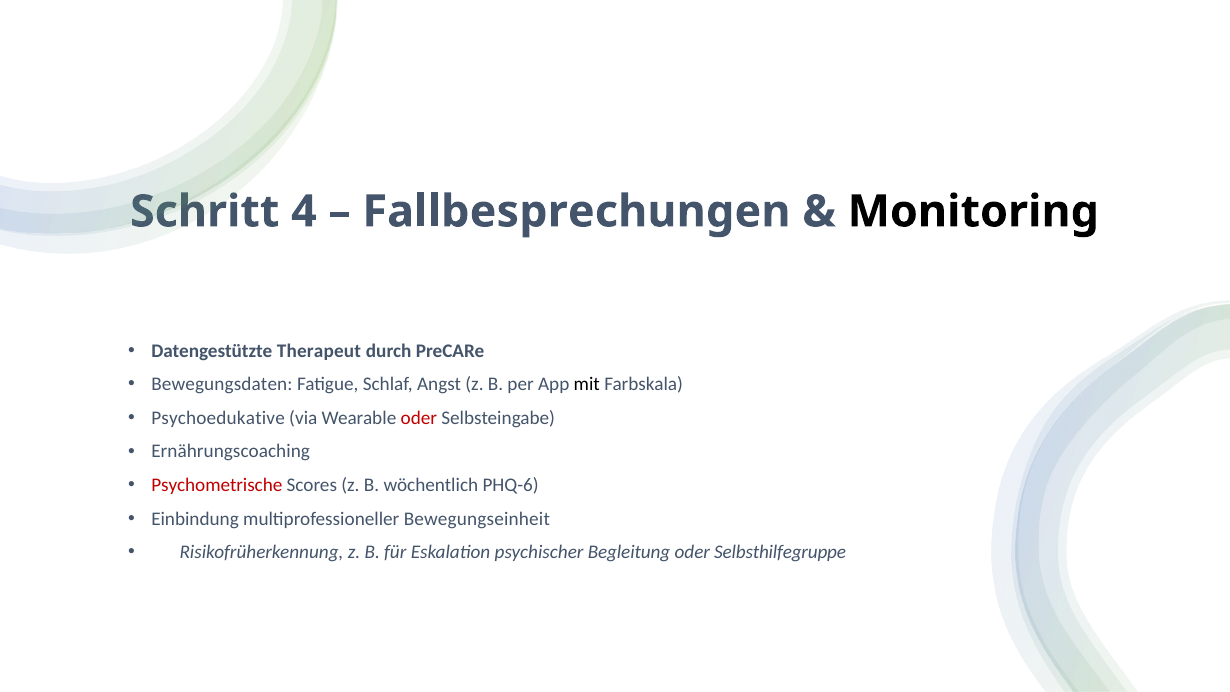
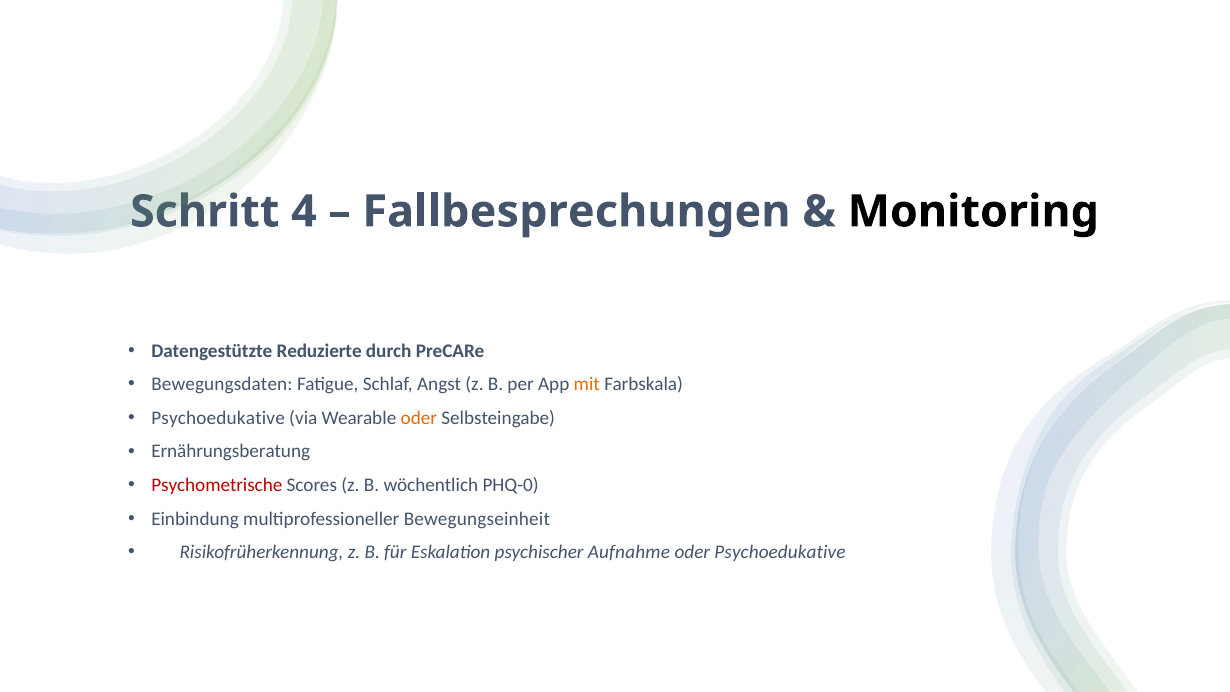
Therapeut: Therapeut -> Reduzierte
mit colour: black -> orange
oder at (419, 418) colour: red -> orange
Ernährungscoaching: Ernährungscoaching -> Ernährungsberatung
PHQ-6: PHQ-6 -> PHQ-0
Begleitung: Begleitung -> Aufnahme
oder Selbsthilfegruppe: Selbsthilfegruppe -> Psychoedukative
